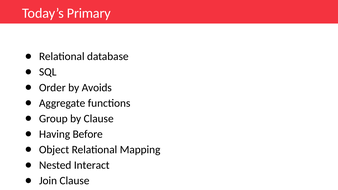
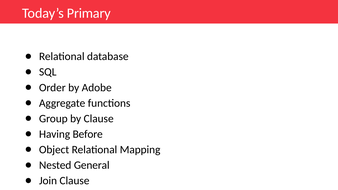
Avoids: Avoids -> Adobe
Interact: Interact -> General
